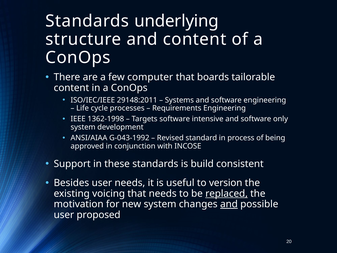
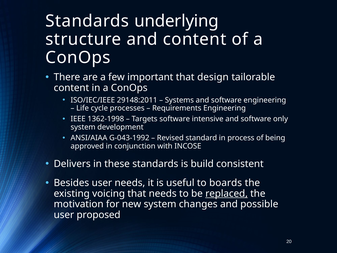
computer: computer -> important
boards: boards -> design
Support: Support -> Delivers
version: version -> boards
and at (229, 204) underline: present -> none
